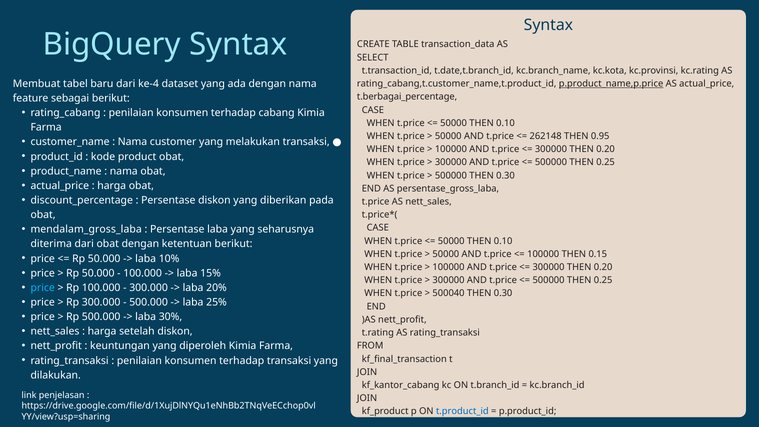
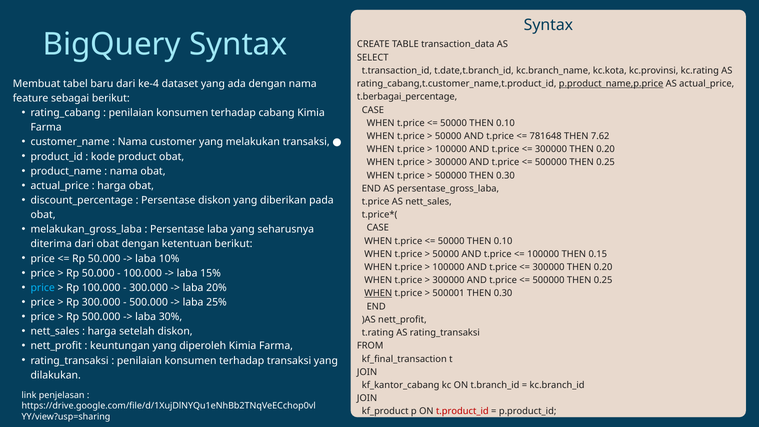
262148: 262148 -> 781648
0.95: 0.95 -> 7.62
mendalam_gross_laba: mendalam_gross_laba -> melakukan_gross_laba
WHEN at (378, 293) underline: none -> present
500040: 500040 -> 500001
t.product_id colour: blue -> red
